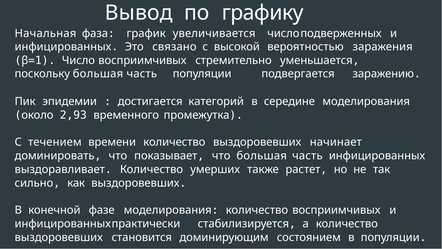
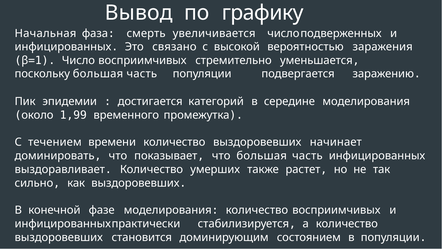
график: график -> смерть
2,93: 2,93 -> 1,99
